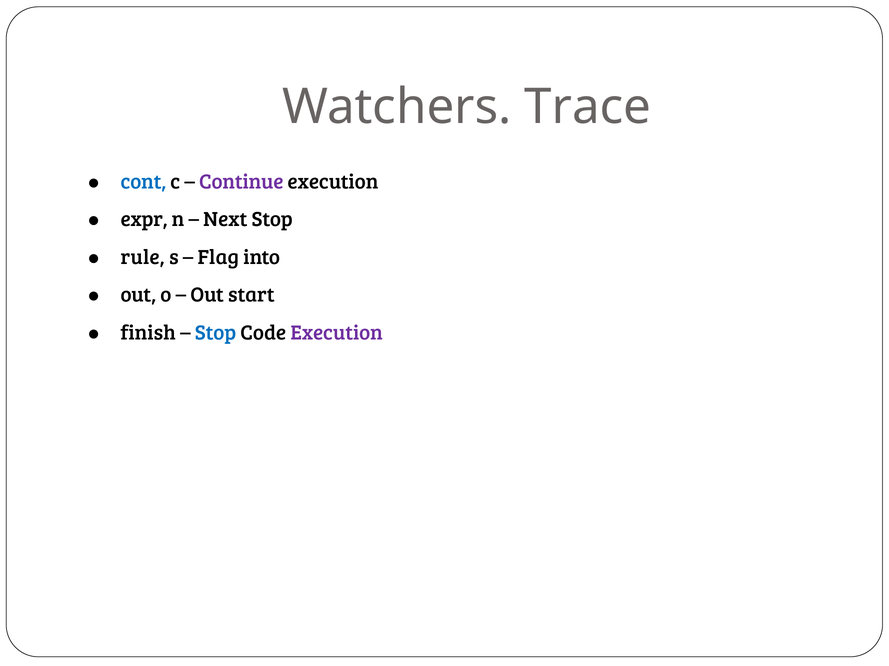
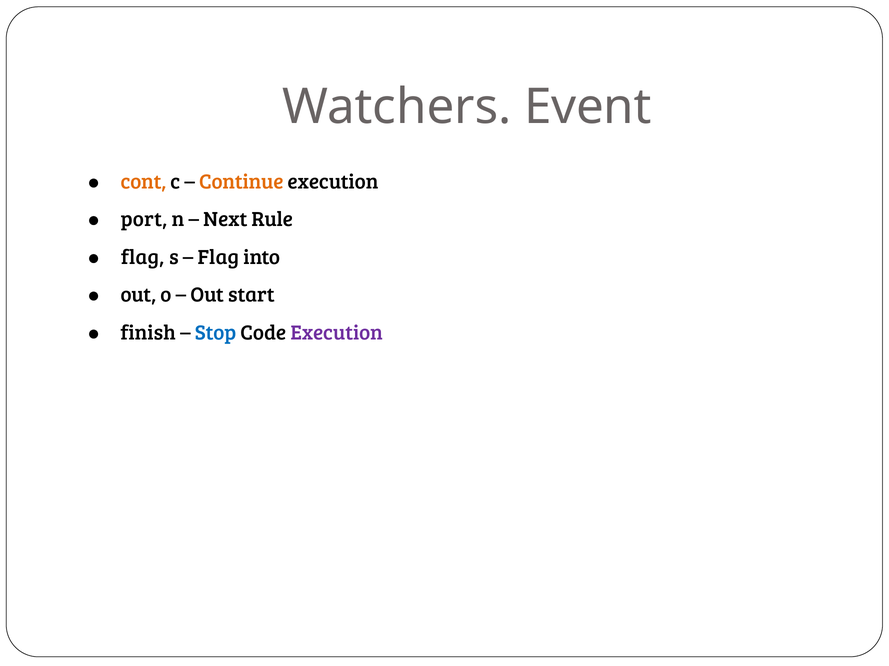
Trace: Trace -> Event
cont colour: blue -> orange
Continue colour: purple -> orange
expr: expr -> port
Next Stop: Stop -> Rule
rule at (143, 257): rule -> flag
